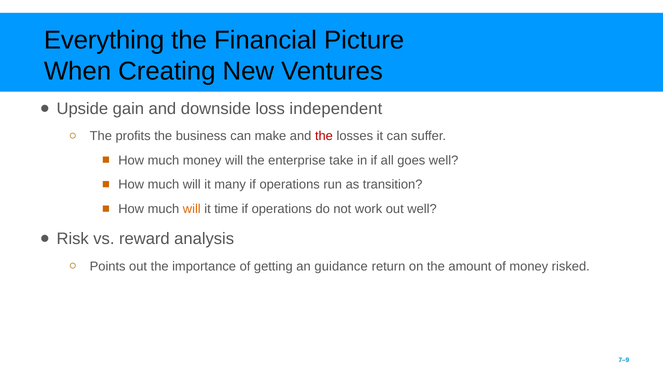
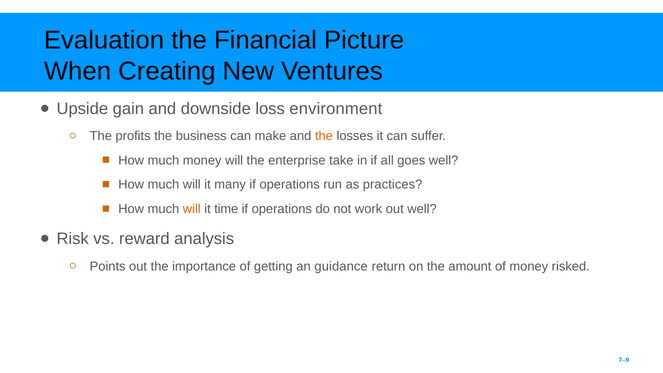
Everything: Everything -> Evaluation
independent: independent -> environment
the at (324, 136) colour: red -> orange
transition: transition -> practices
